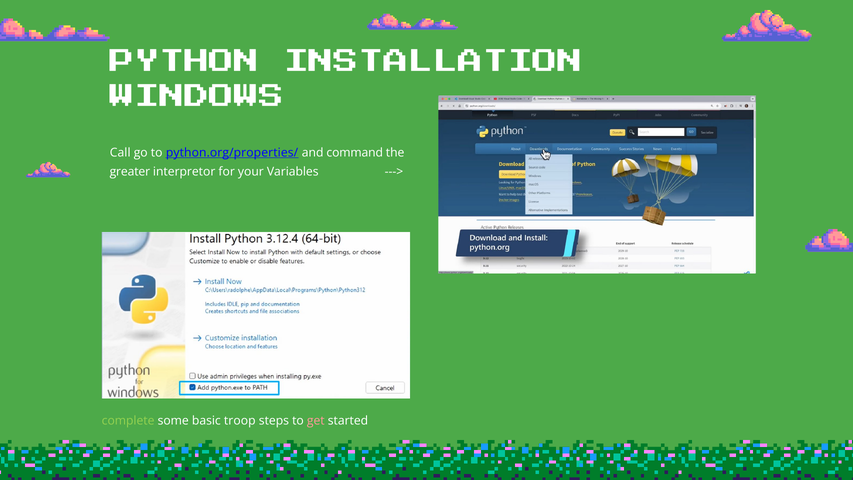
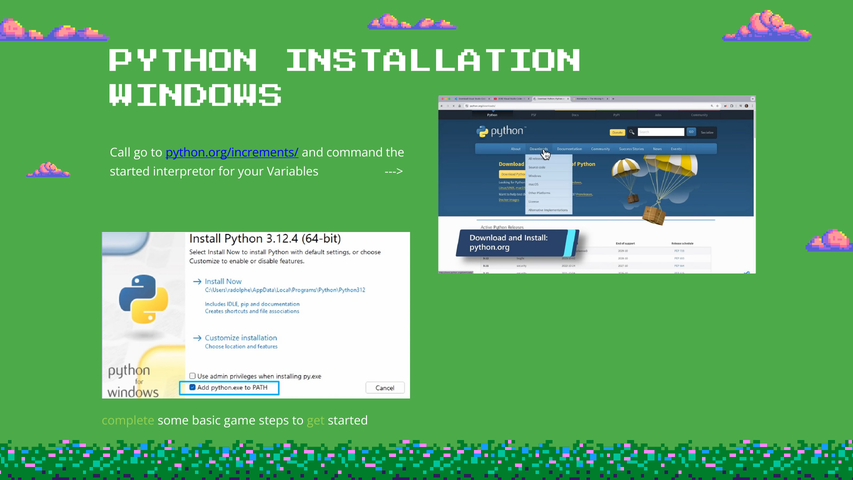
python.org/properties/: python.org/properties/ -> python.org/increments/
greater at (130, 172): greater -> started
troop: troop -> game
get colour: pink -> light green
